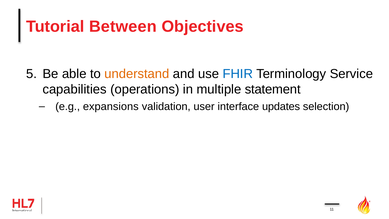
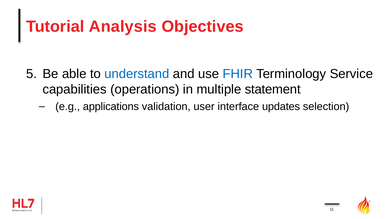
Between: Between -> Analysis
understand colour: orange -> blue
expansions: expansions -> applications
